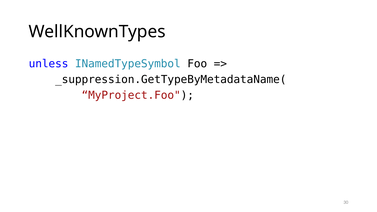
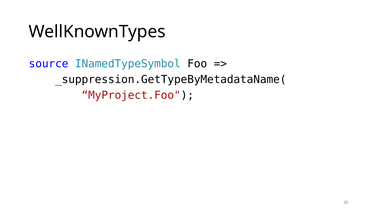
unless: unless -> source
